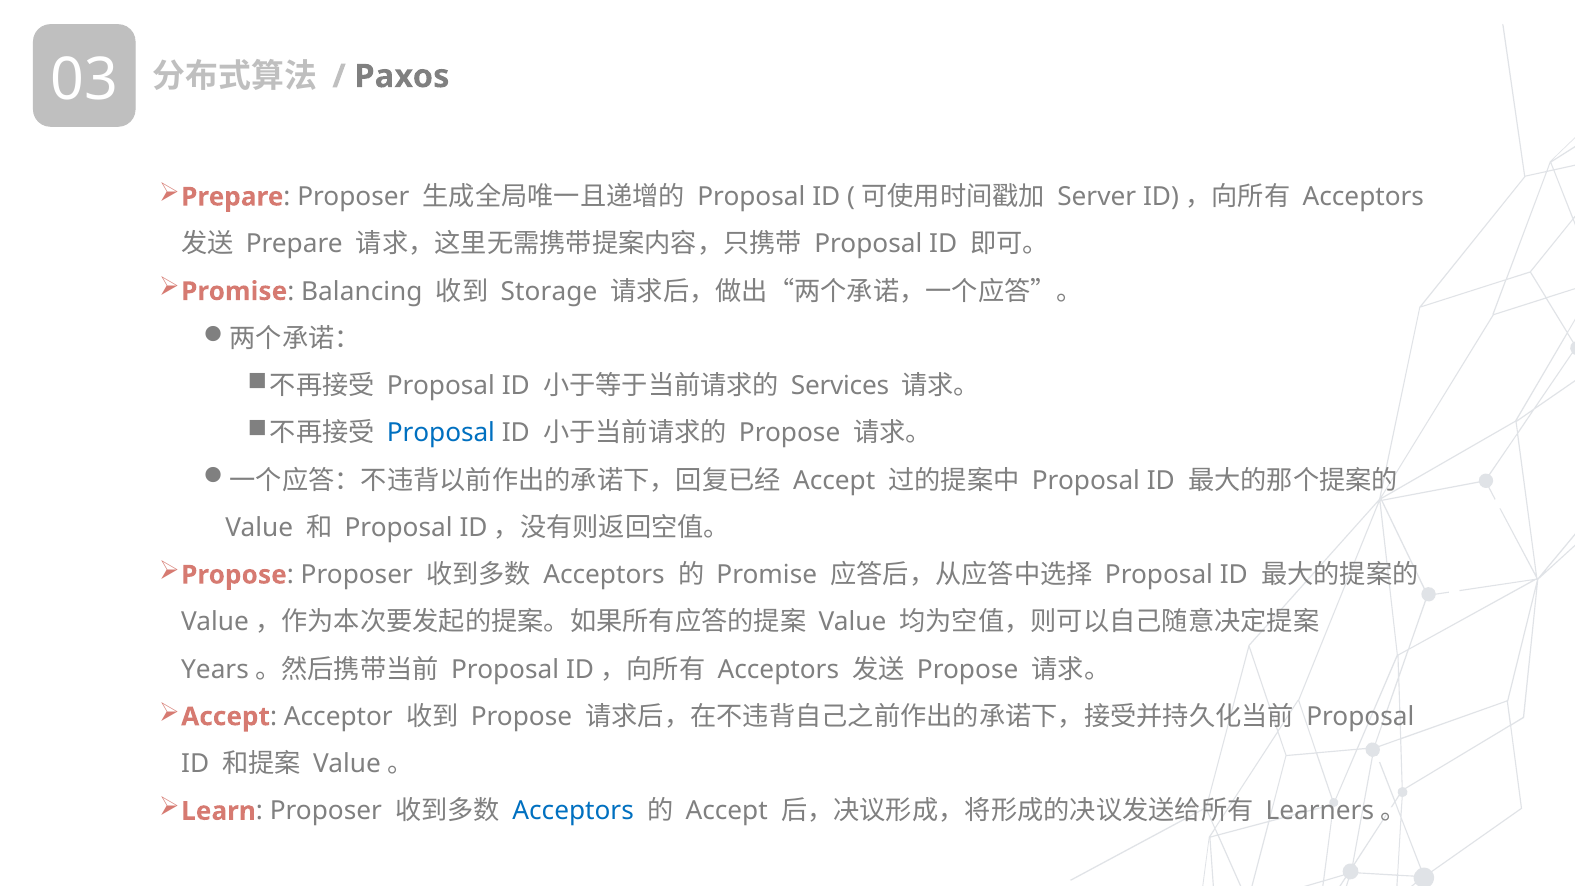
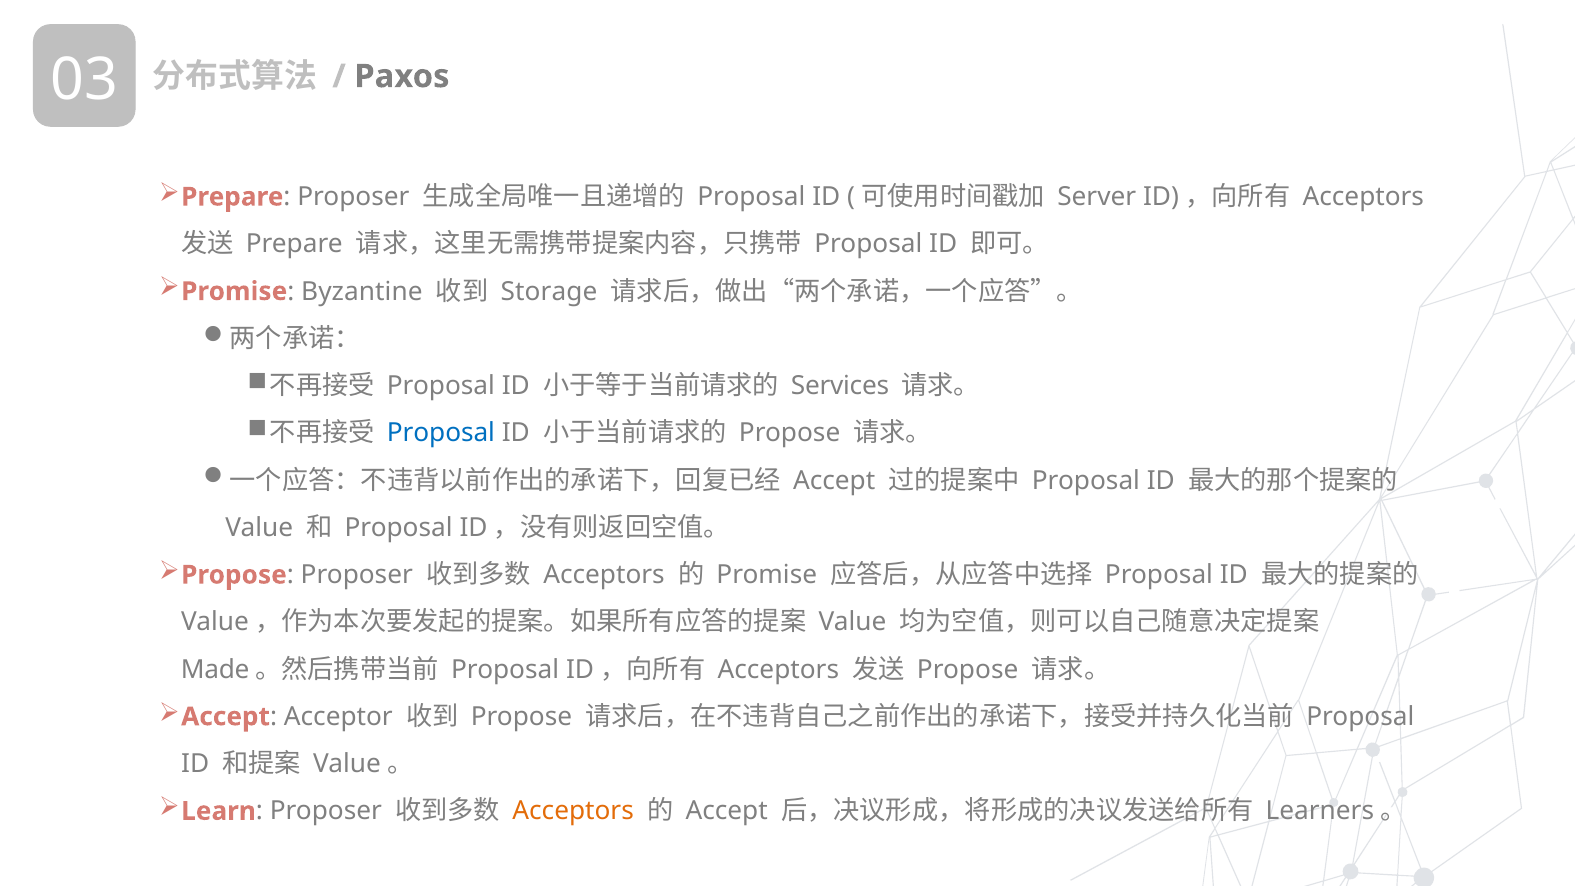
Balancing: Balancing -> Byzantine
Years: Years -> Made
Acceptors at (573, 811) colour: blue -> orange
